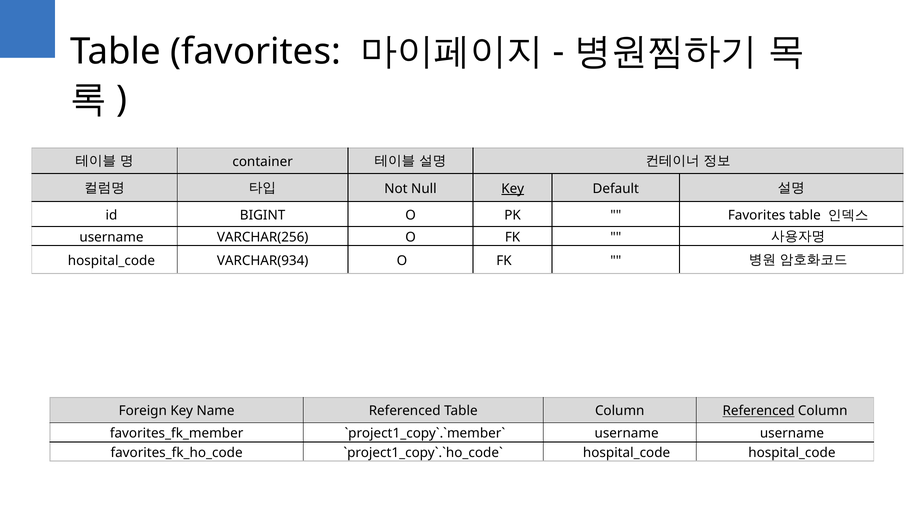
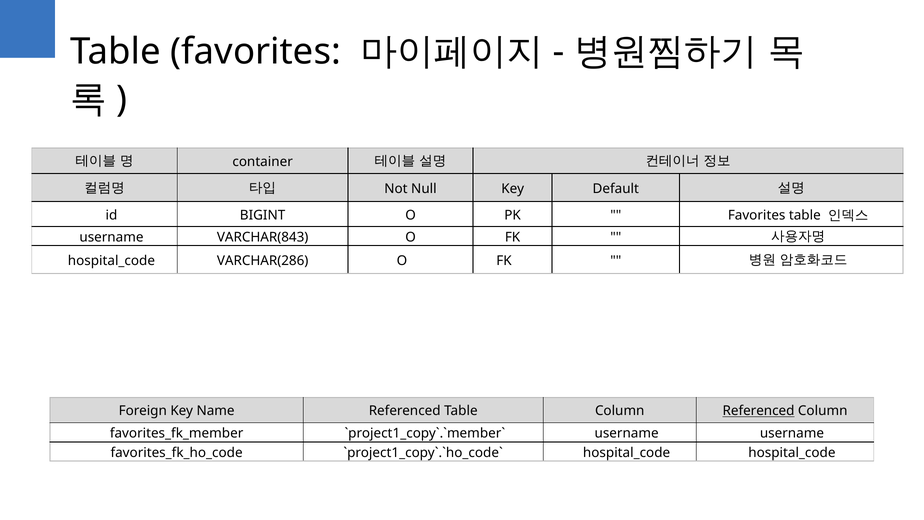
Key at (513, 189) underline: present -> none
VARCHAR(256: VARCHAR(256 -> VARCHAR(843
VARCHAR(934: VARCHAR(934 -> VARCHAR(286
